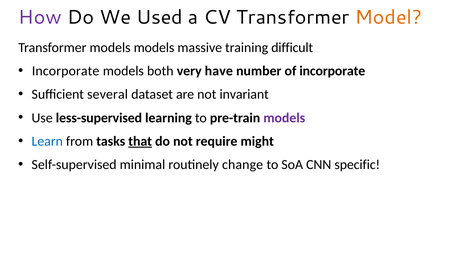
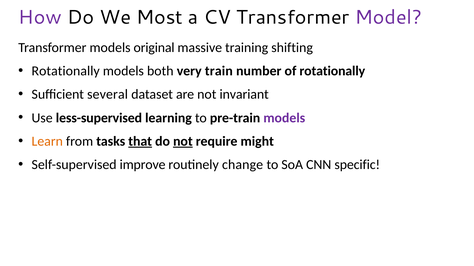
Used: Used -> Most
Model colour: orange -> purple
models models: models -> original
difficult: difficult -> shifting
Incorporate at (66, 71): Incorporate -> Rotationally
have: have -> train
of incorporate: incorporate -> rotationally
Learn colour: blue -> orange
not at (183, 142) underline: none -> present
minimal: minimal -> improve
